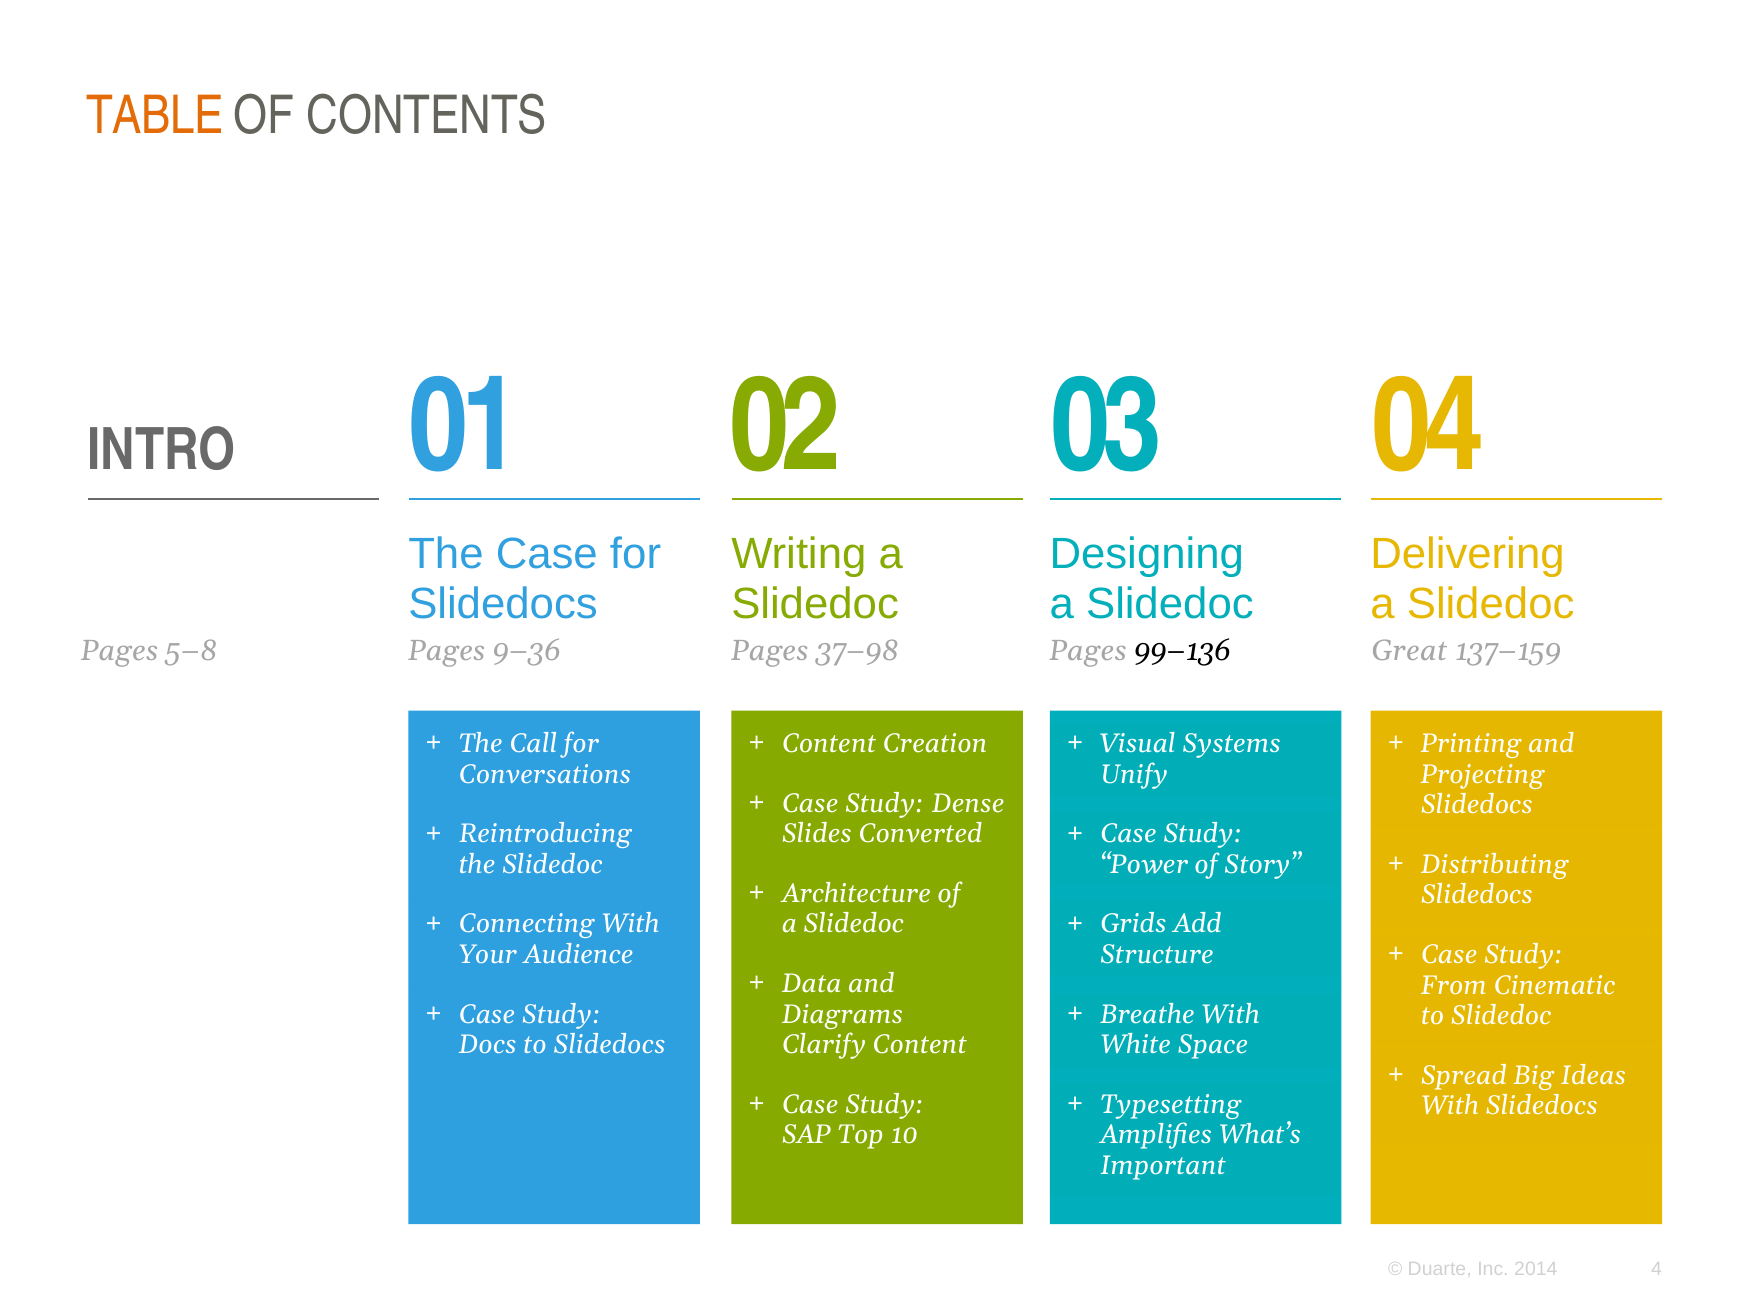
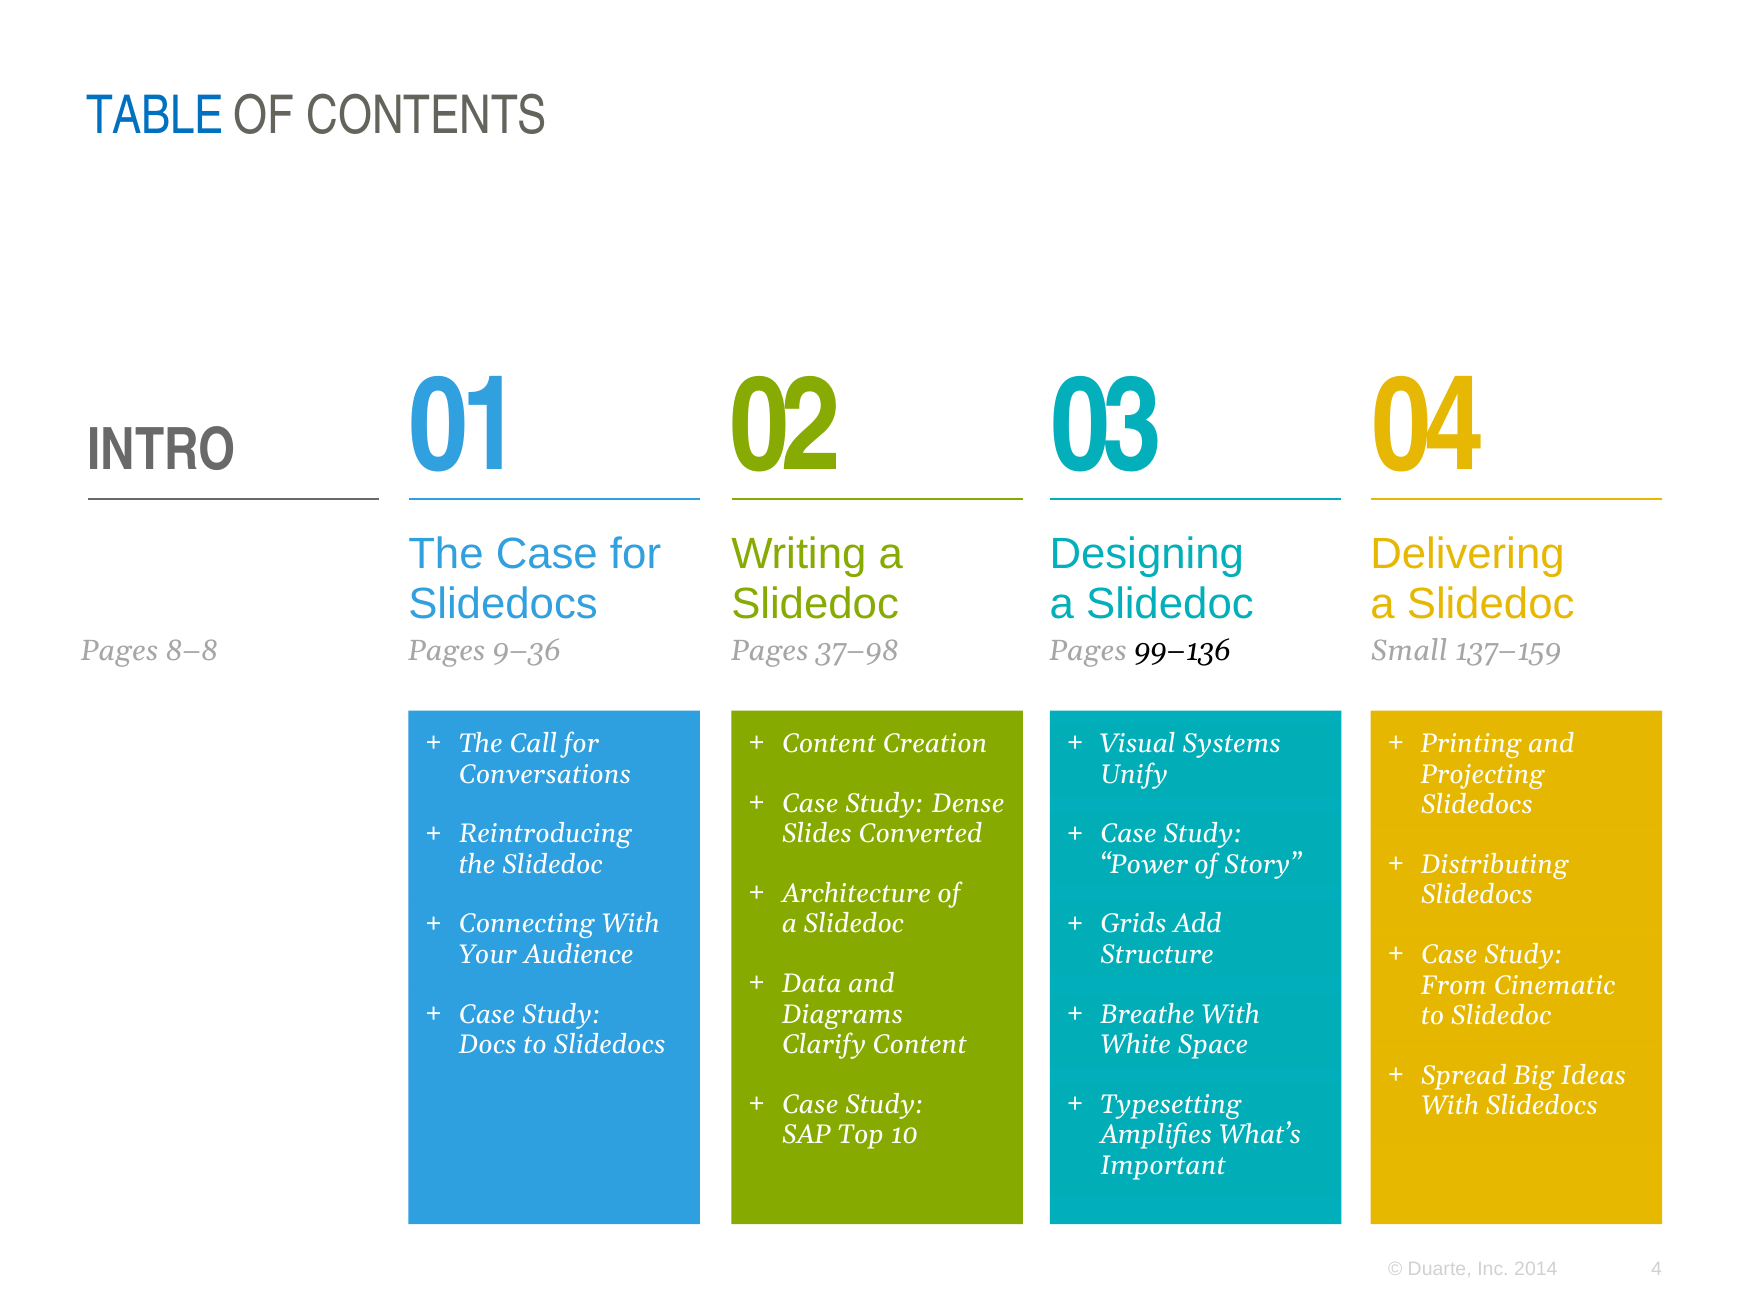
TABLE colour: orange -> blue
5–8: 5–8 -> 8–8
Great: Great -> Small
